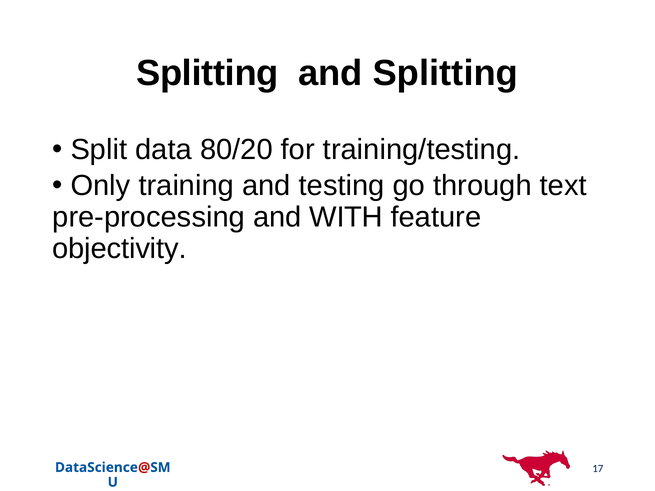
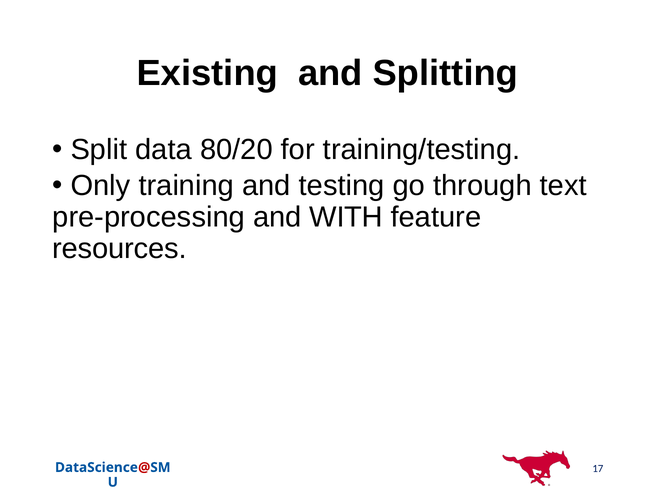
Splitting at (207, 73): Splitting -> Existing
objectivity: objectivity -> resources
